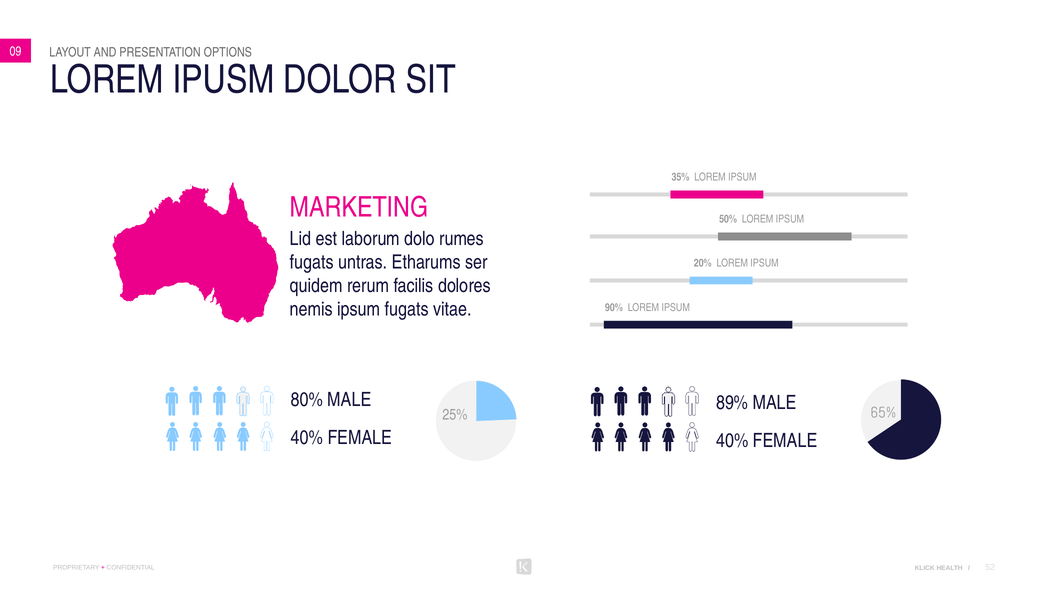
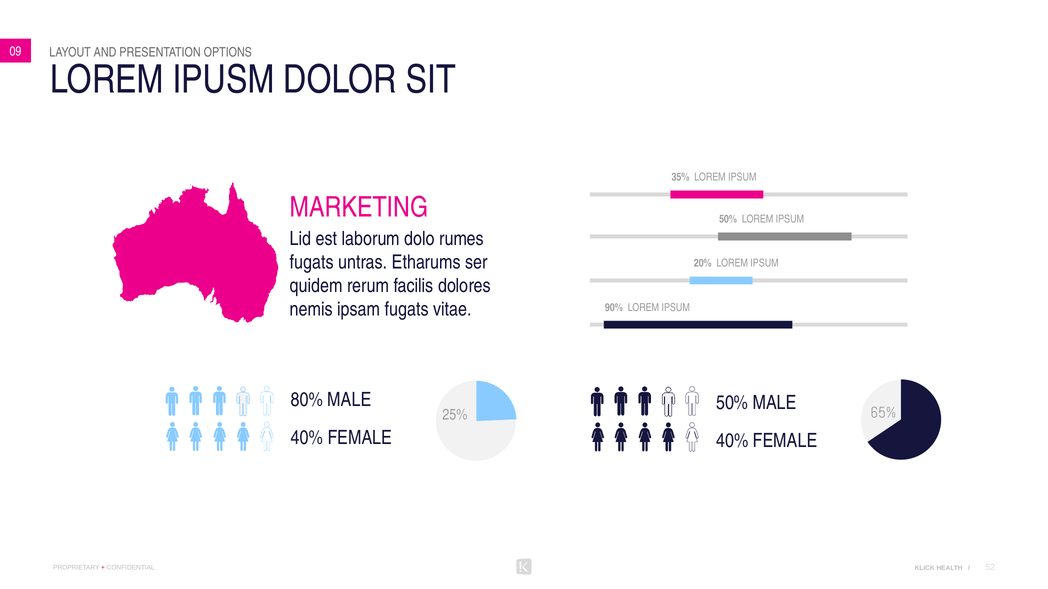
nemis ipsum: ipsum -> ipsam
89% at (732, 403): 89% -> 50%
